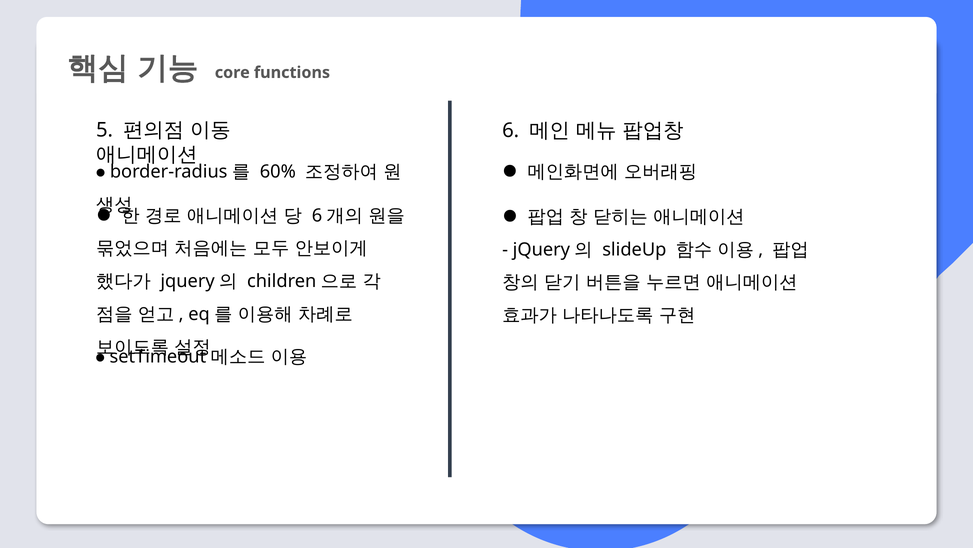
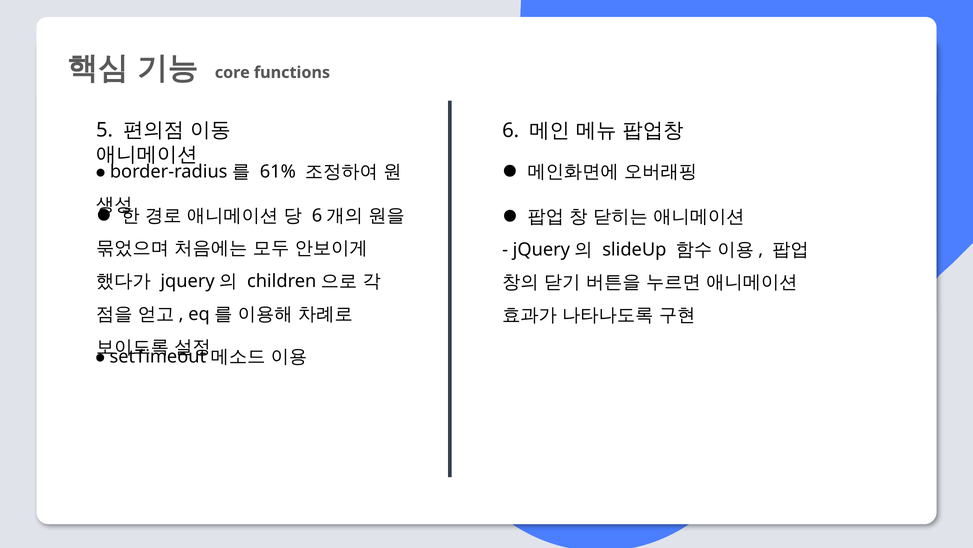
60%: 60% -> 61%
